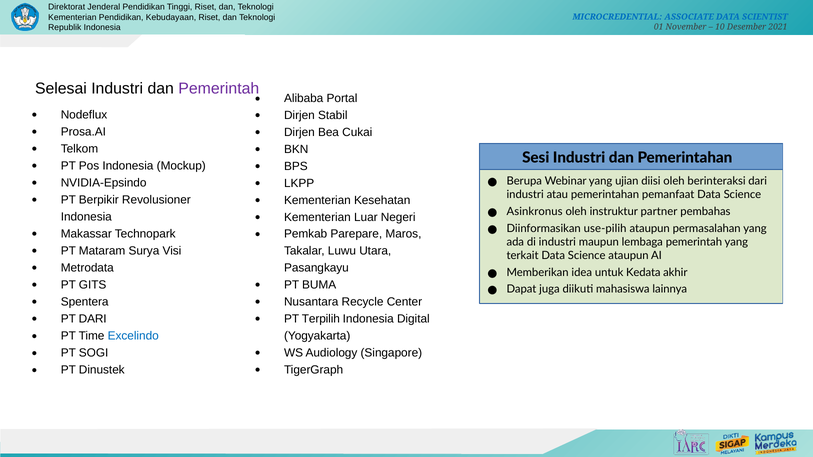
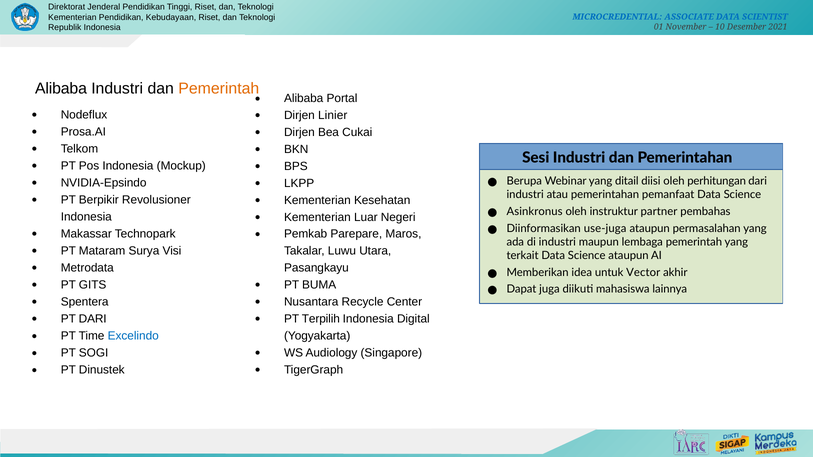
Selesai at (61, 89): Selesai -> Alibaba
Pemerintah at (219, 89) colour: purple -> orange
Stabil: Stabil -> Linier
ujian: ujian -> ditail
berinteraksi: berinteraksi -> perhitungan
use-pilih: use-pilih -> use-juga
Kedata: Kedata -> Vector
